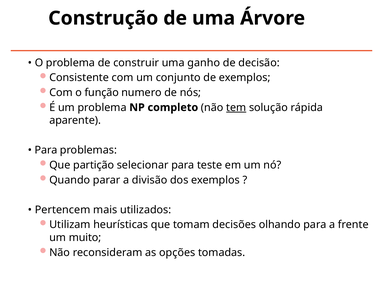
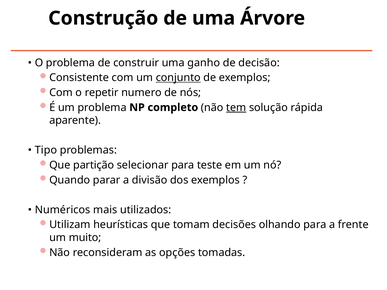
conjunto underline: none -> present
função: função -> repetir
Para at (46, 150): Para -> Tipo
Pertencem: Pertencem -> Numéricos
